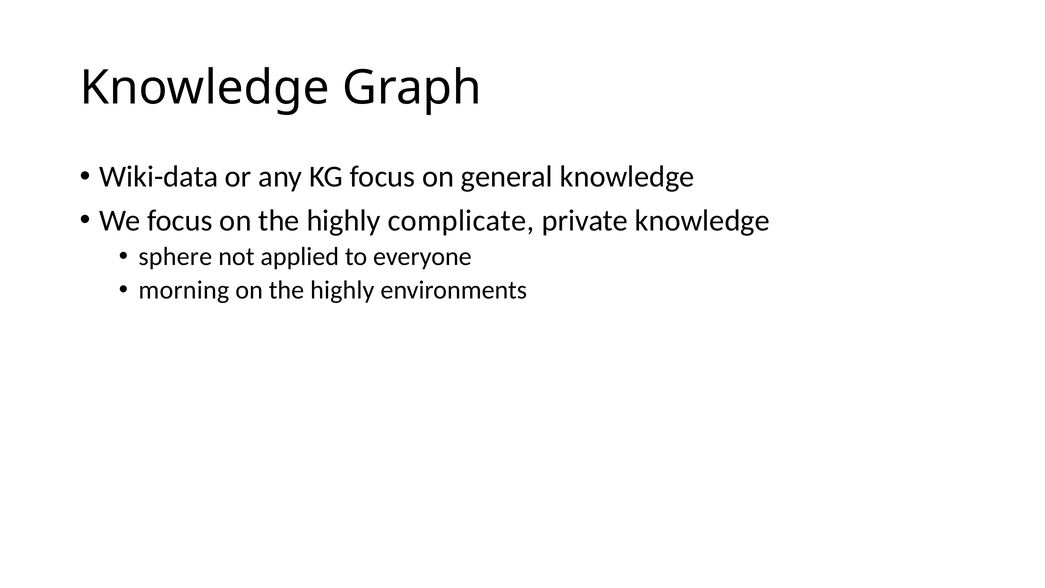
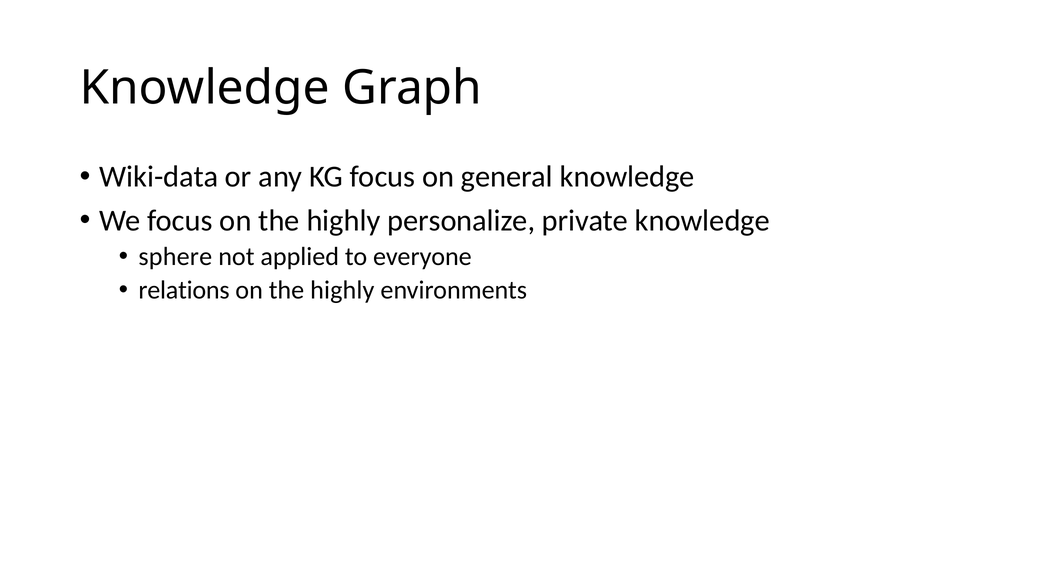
complicate: complicate -> personalize
morning: morning -> relations
